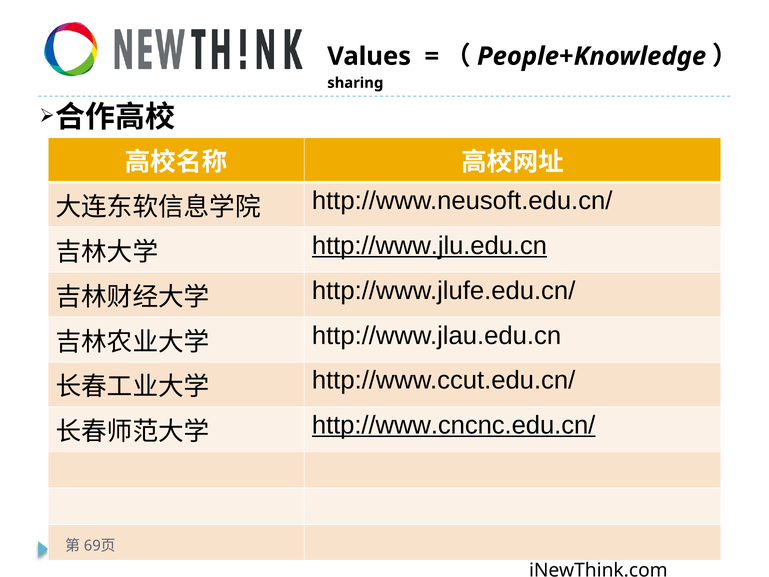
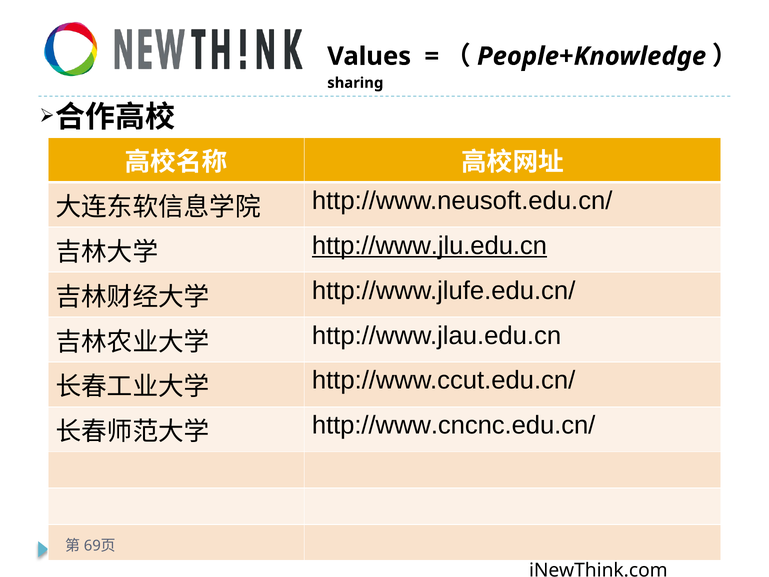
http://www.cncnc.edu.cn/ underline: present -> none
